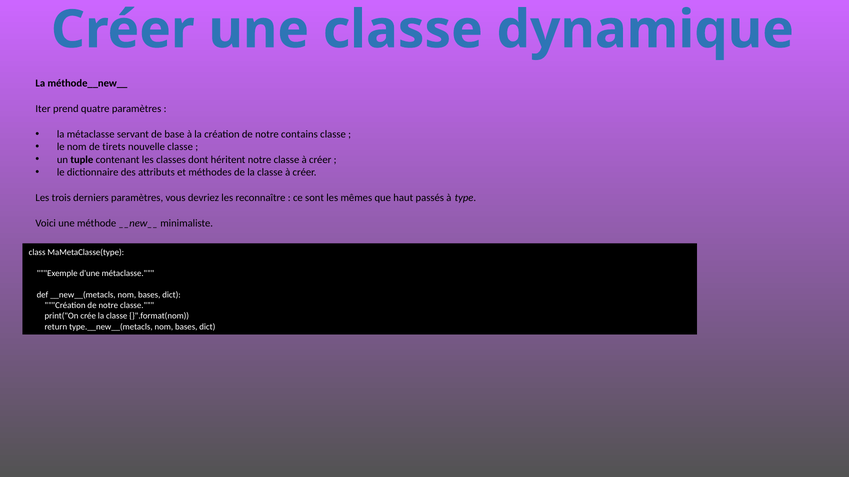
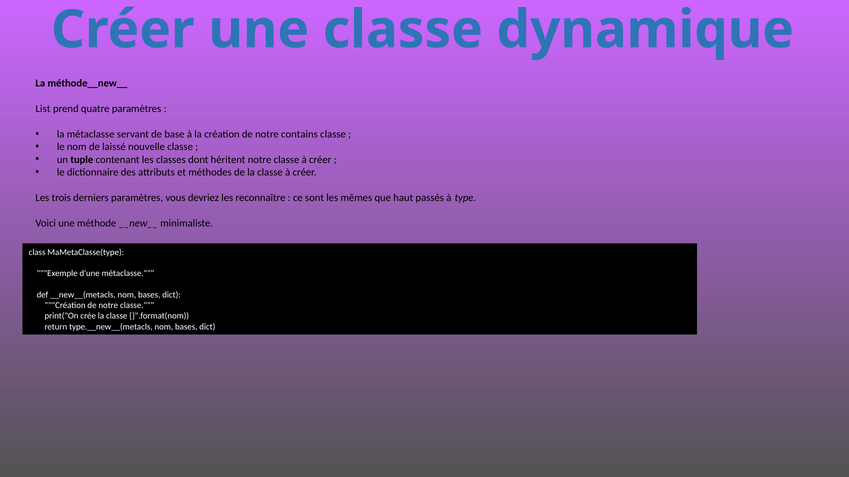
Iter: Iter -> List
tirets: tirets -> laissé
